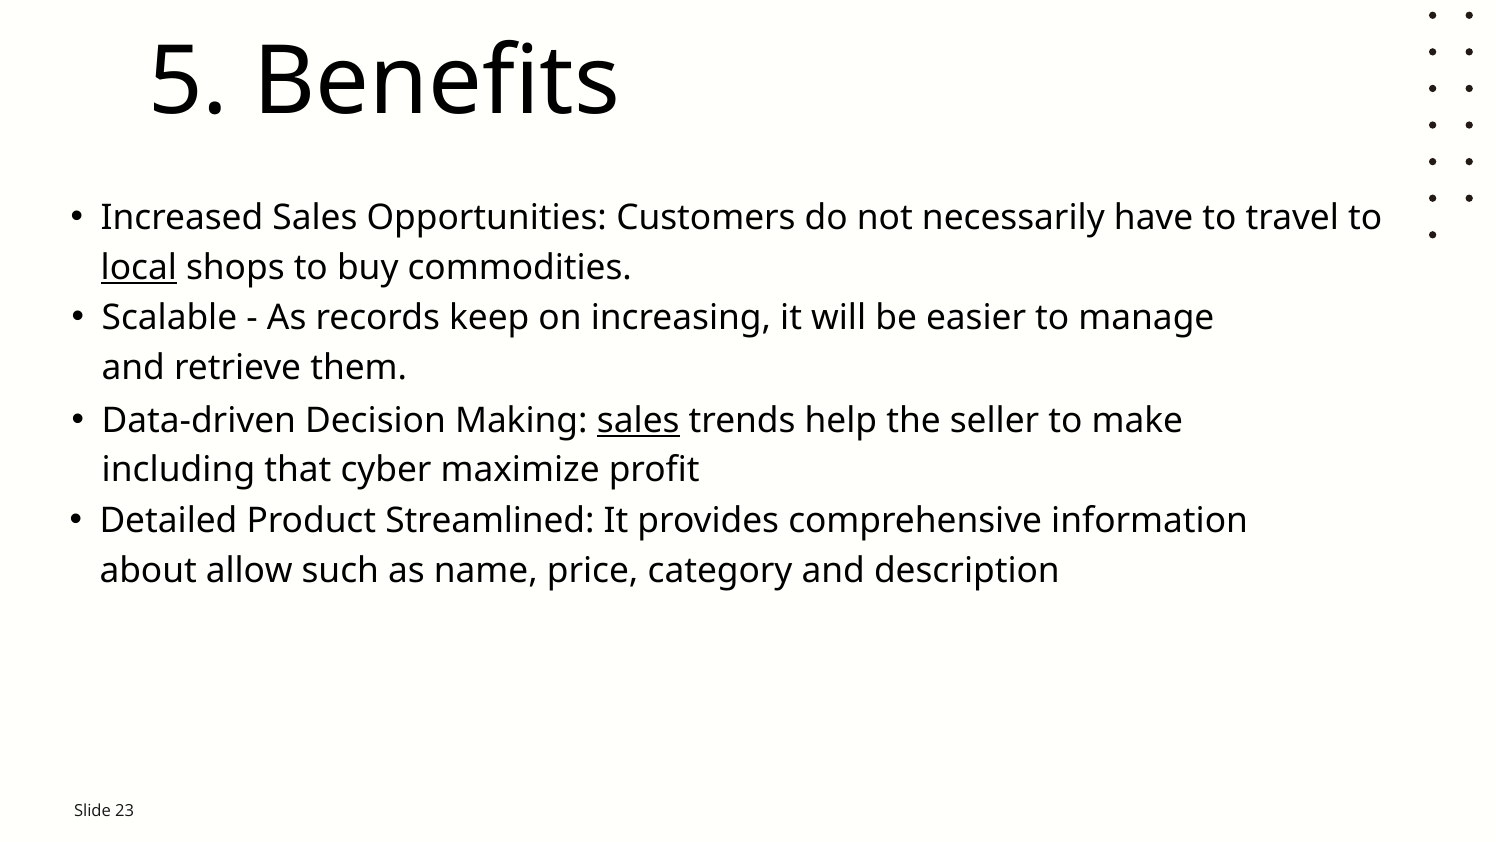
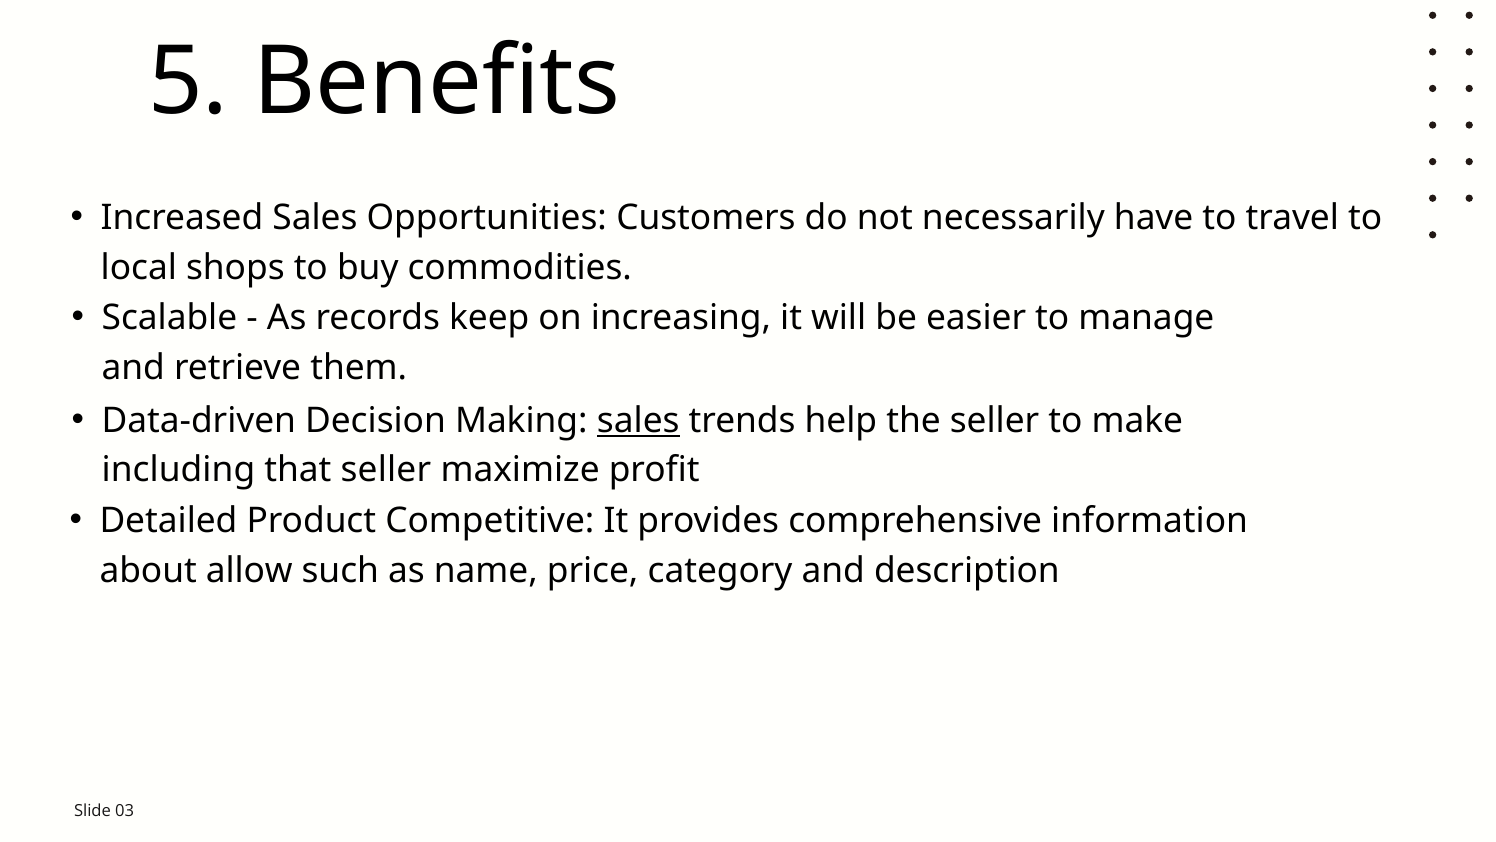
local underline: present -> none
that cyber: cyber -> seller
Streamlined: Streamlined -> Competitive
23: 23 -> 03
